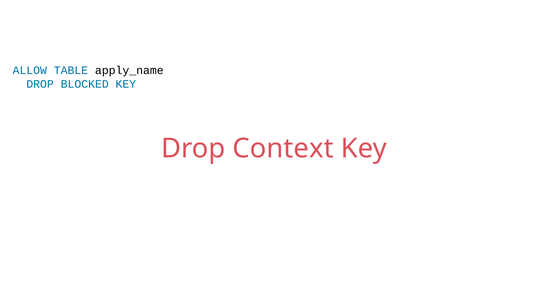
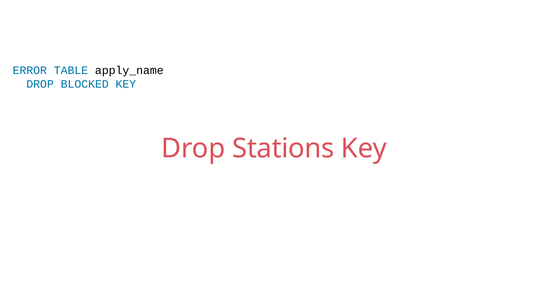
ALLOW: ALLOW -> ERROR
Context: Context -> Stations
